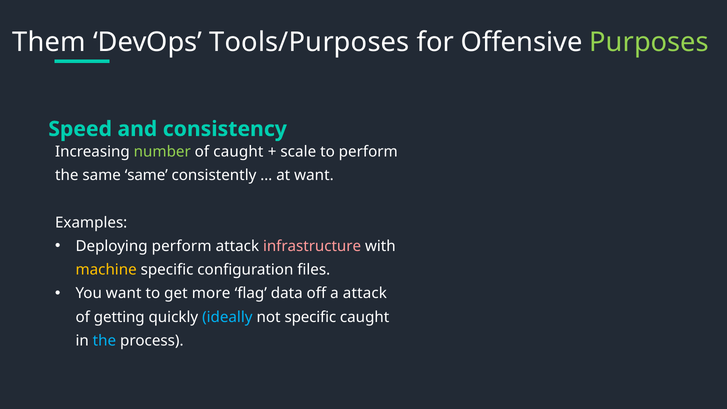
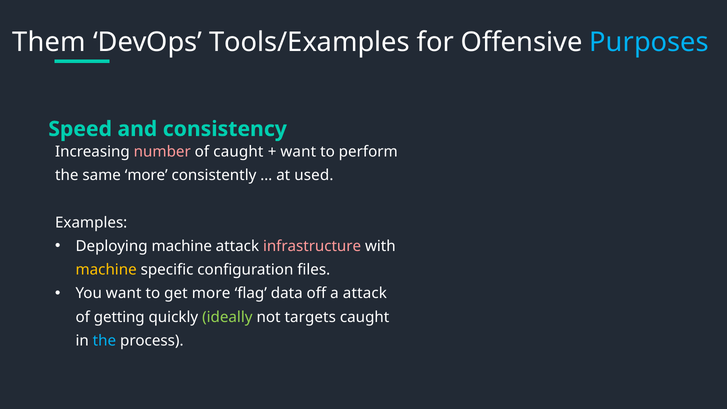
Tools/Purposes: Tools/Purposes -> Tools/Examples
Purposes colour: light green -> light blue
number colour: light green -> pink
scale at (298, 152): scale -> want
same same: same -> more
at want: want -> used
Deploying perform: perform -> machine
ideally colour: light blue -> light green
not specific: specific -> targets
